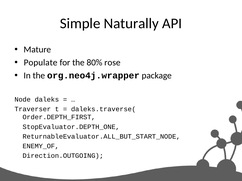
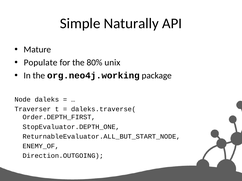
rose: rose -> unix
org.neo4j.wrapper: org.neo4j.wrapper -> org.neo4j.working
